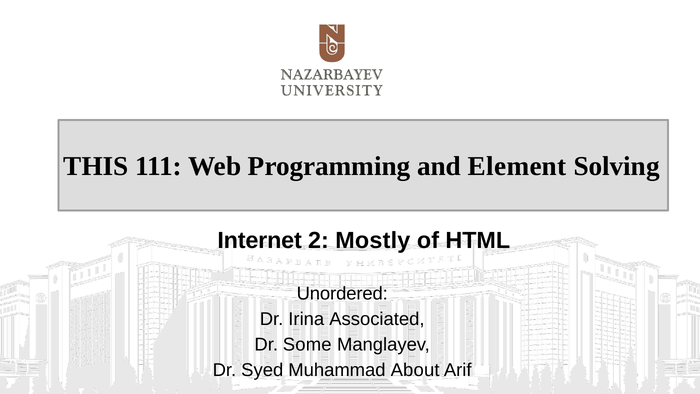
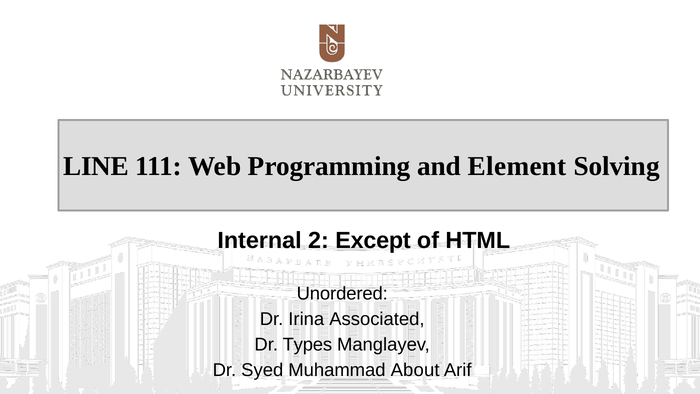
THIS: THIS -> LINE
Internet: Internet -> Internal
Mostly: Mostly -> Except
Some: Some -> Types
